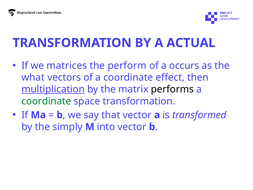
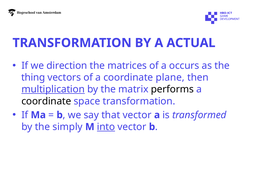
matrices: matrices -> direction
perform: perform -> matrices
what: what -> thing
effect: effect -> plane
coordinate at (46, 101) colour: green -> black
into underline: none -> present
